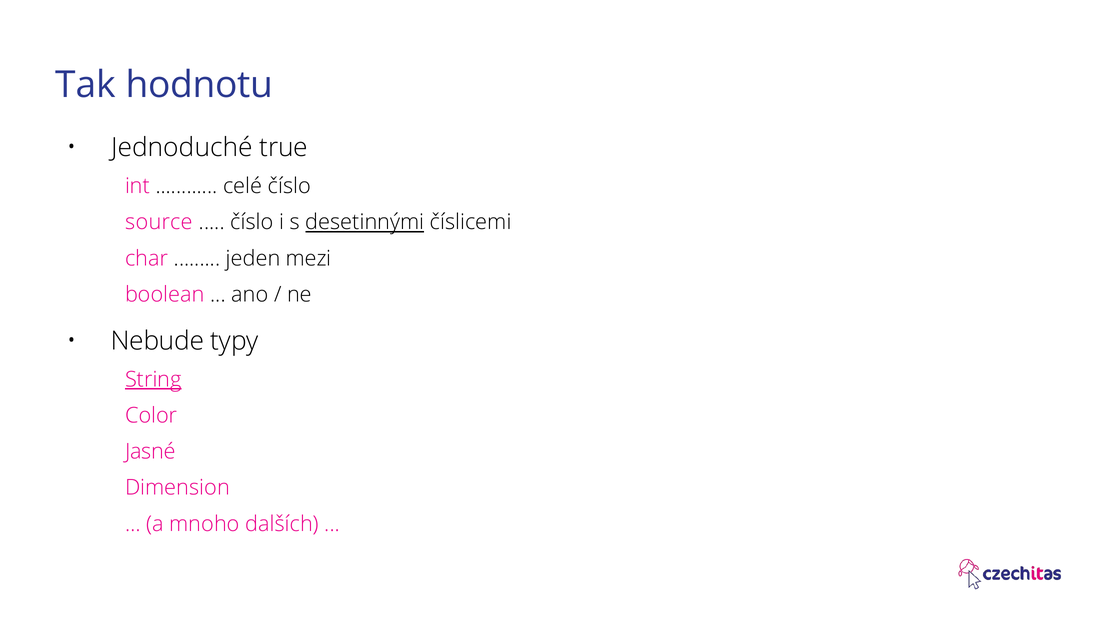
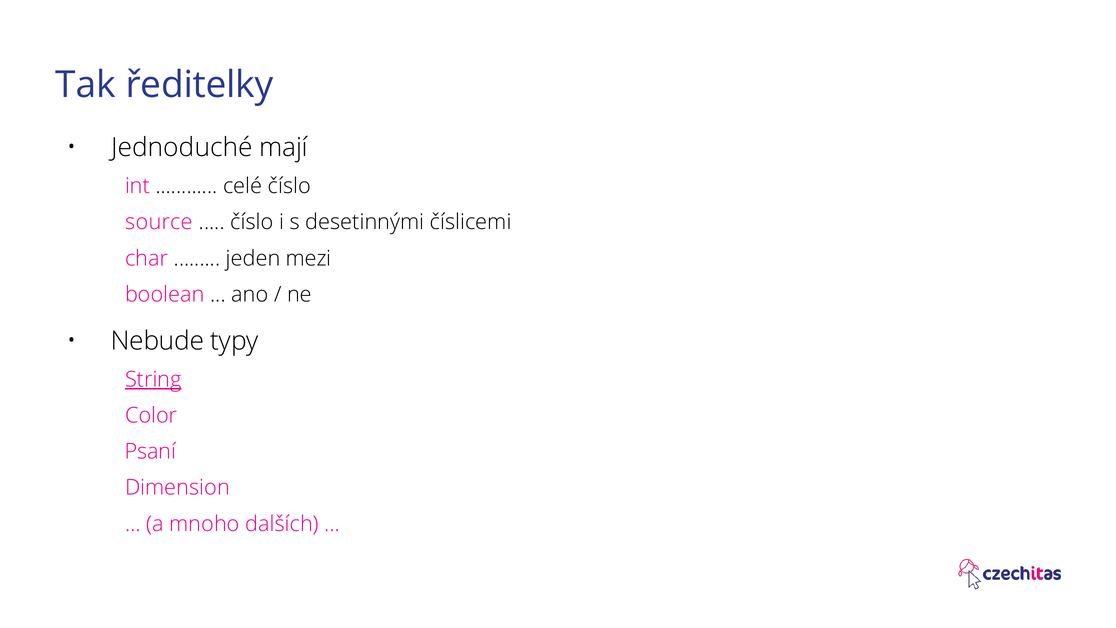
hodnotu: hodnotu -> ředitelky
true: true -> mají
desetinnými underline: present -> none
Jasné: Jasné -> Psaní
